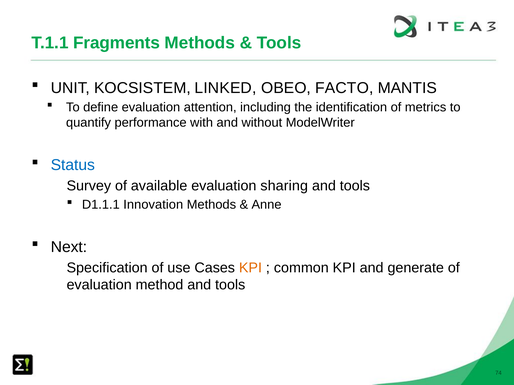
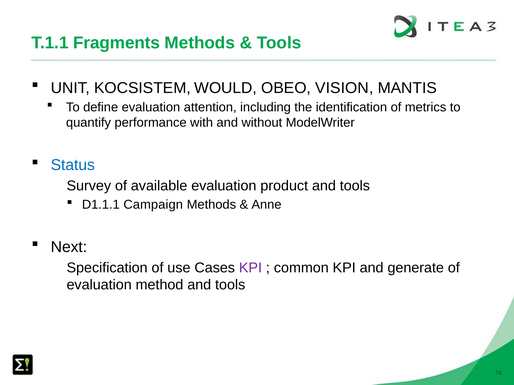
LINKED: LINKED -> WOULD
FACTO: FACTO -> VISION
sharing: sharing -> product
Innovation: Innovation -> Campaign
KPI at (250, 268) colour: orange -> purple
